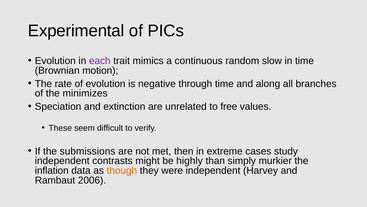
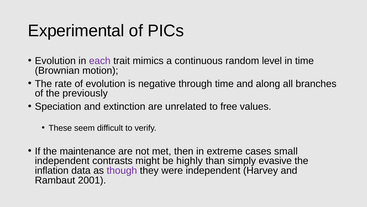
slow: slow -> level
minimizes: minimizes -> previously
submissions: submissions -> maintenance
study: study -> small
murkier: murkier -> evasive
though colour: orange -> purple
2006: 2006 -> 2001
